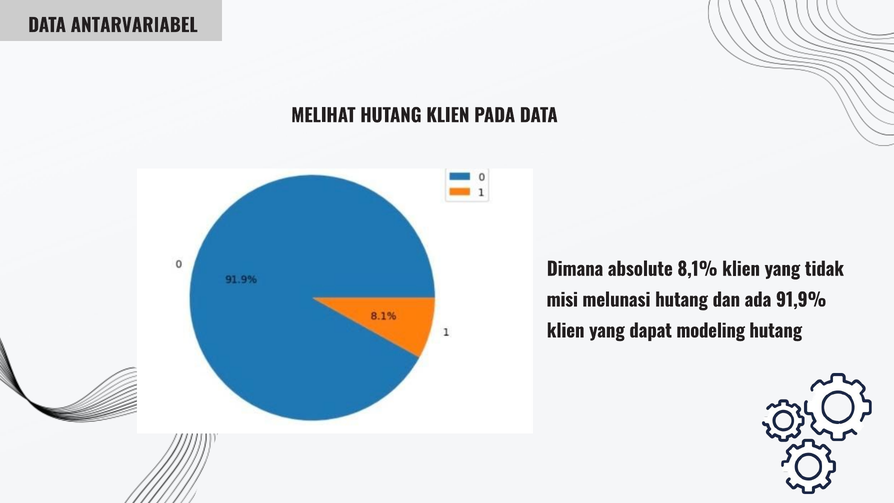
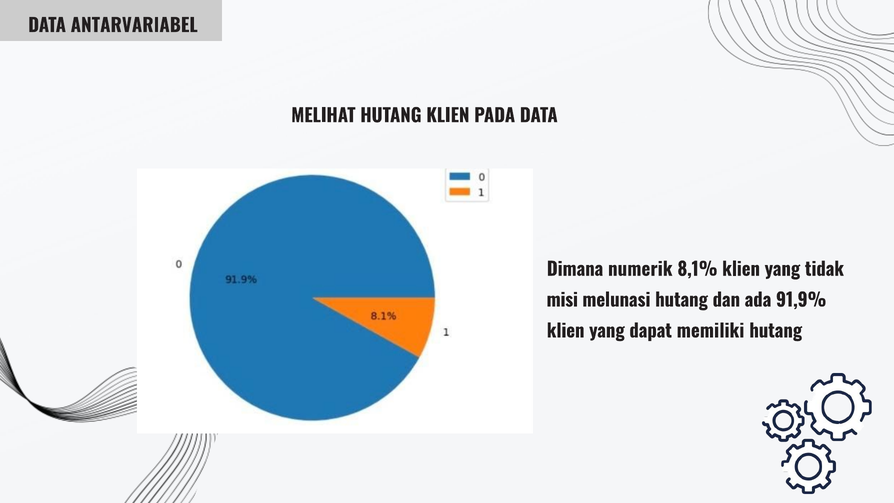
absolute: absolute -> numerik
modeling: modeling -> memiliki
